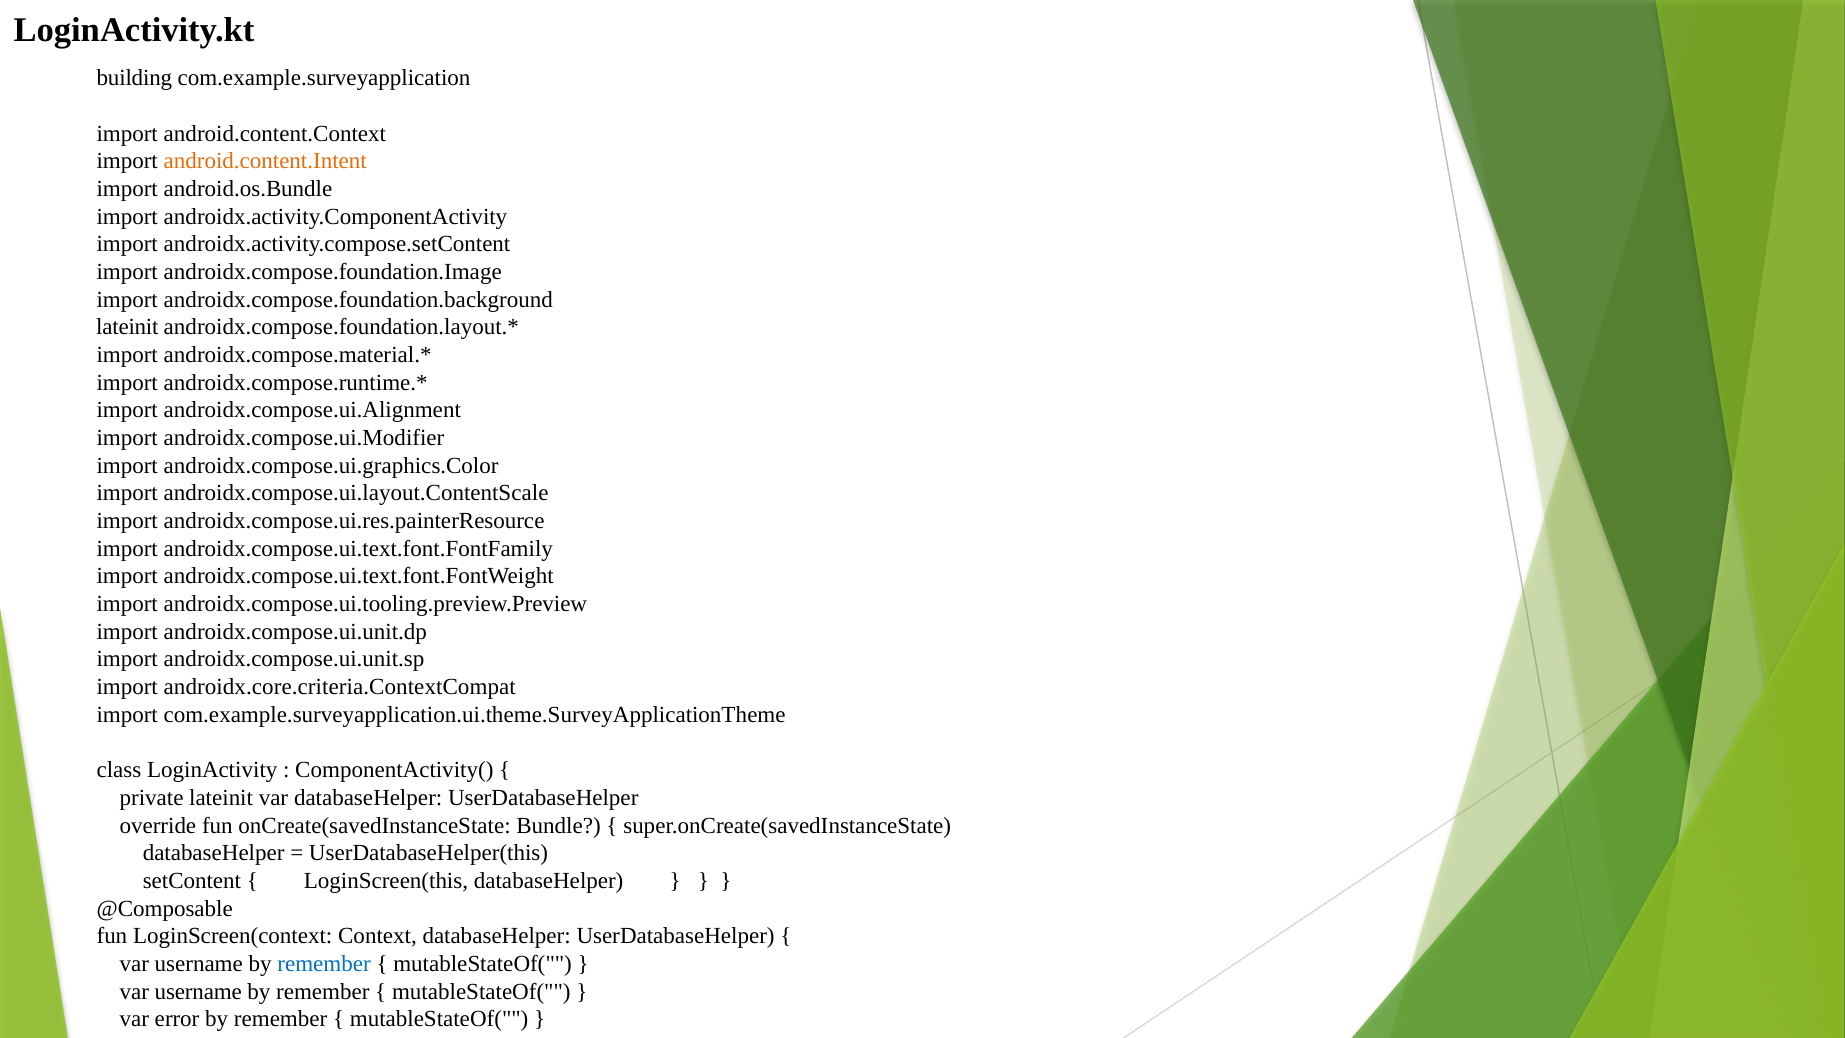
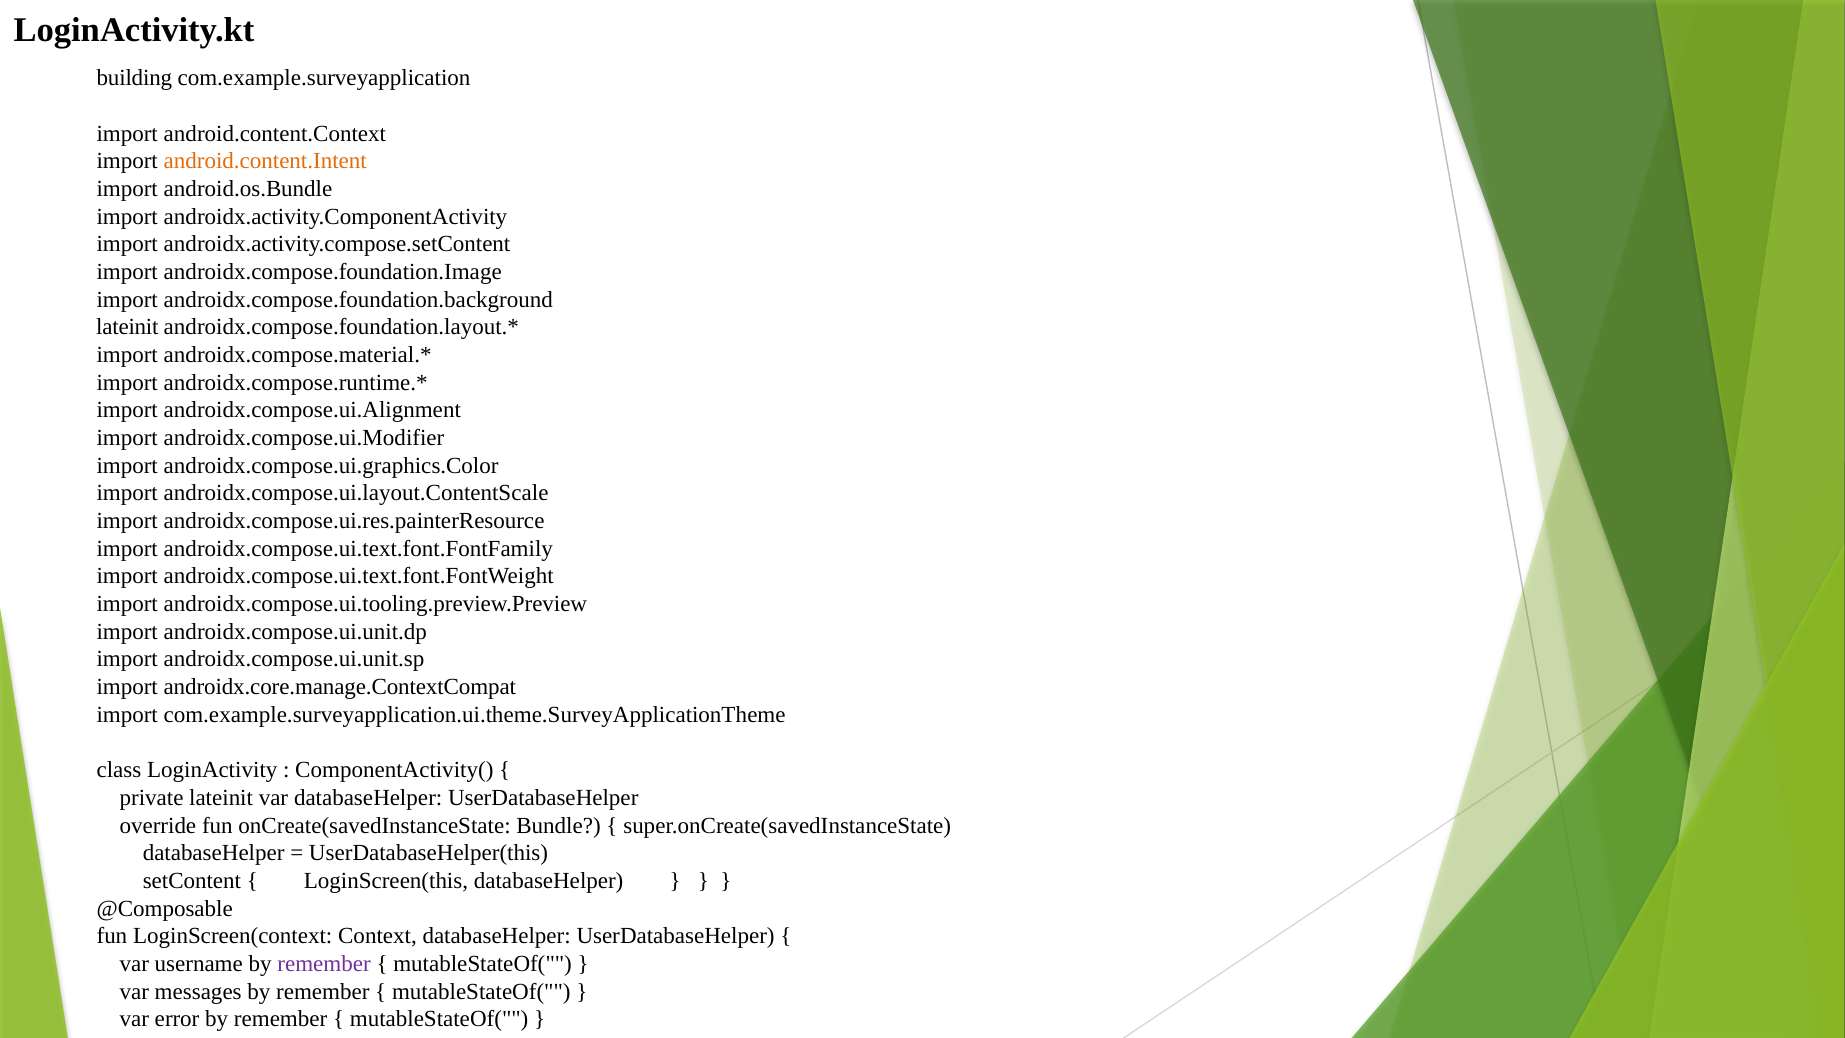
androidx.core.criteria.ContextCompat: androidx.core.criteria.ContextCompat -> androidx.core.manage.ContextCompat
remember at (324, 964) colour: blue -> purple
username at (198, 991): username -> messages
